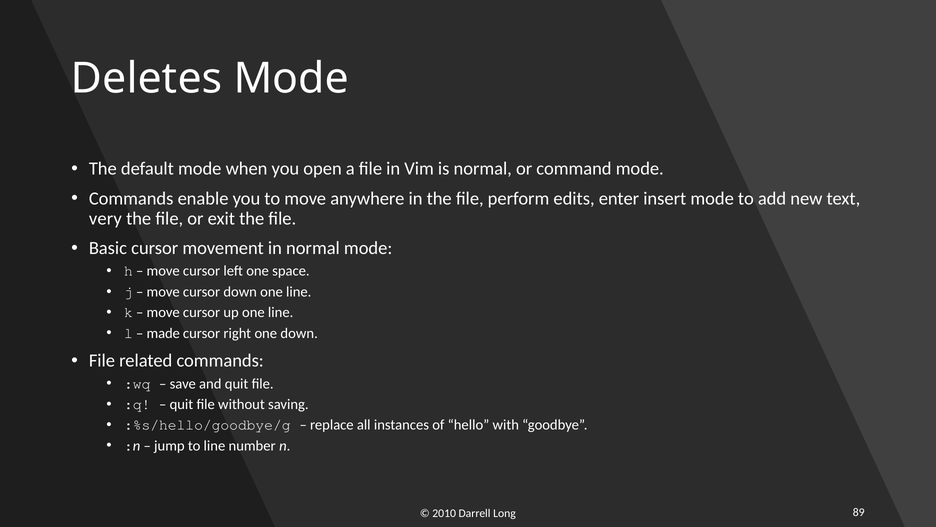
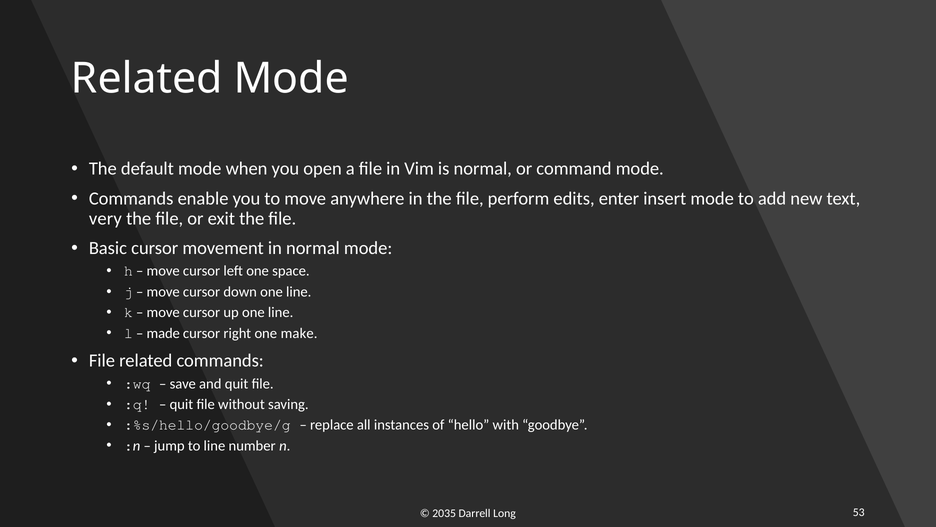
Deletes at (147, 79): Deletes -> Related
one down: down -> make
2010: 2010 -> 2035
89: 89 -> 53
